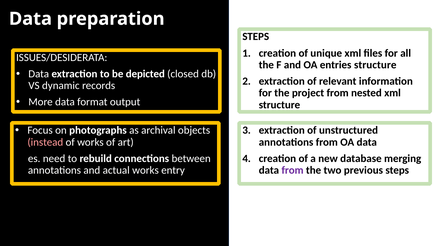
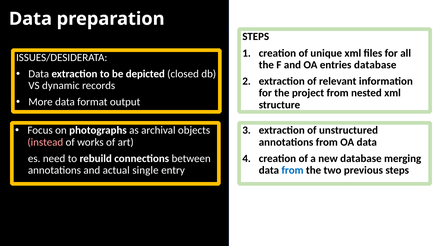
entries structure: structure -> database
actual works: works -> single
from at (293, 171) colour: purple -> blue
